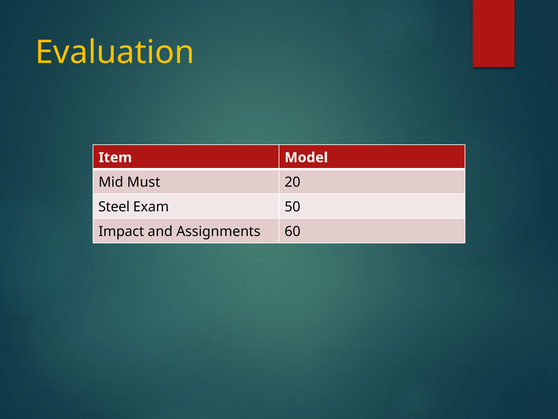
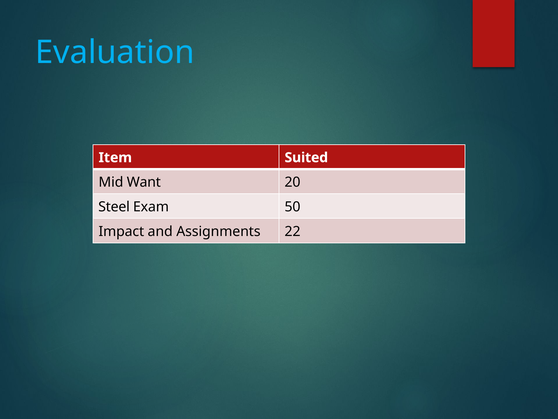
Evaluation colour: yellow -> light blue
Model: Model -> Suited
Must: Must -> Want
60: 60 -> 22
